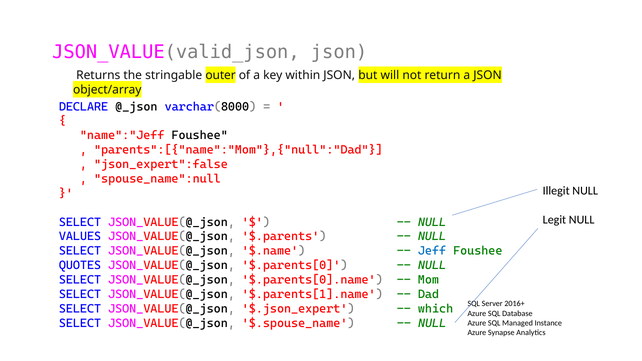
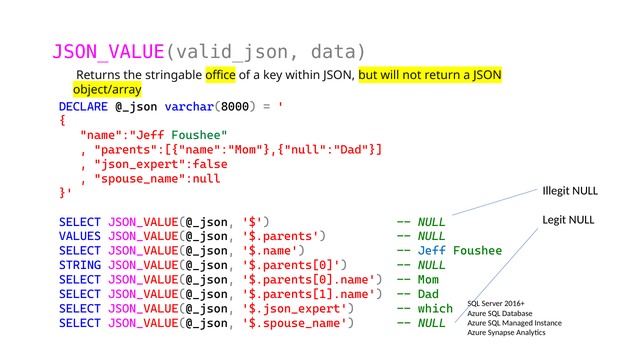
JSON_VALUE(valid_json json: json -> data
outer: outer -> office
Foushee at (200, 135) colour: black -> green
QUOTES: QUOTES -> STRING
